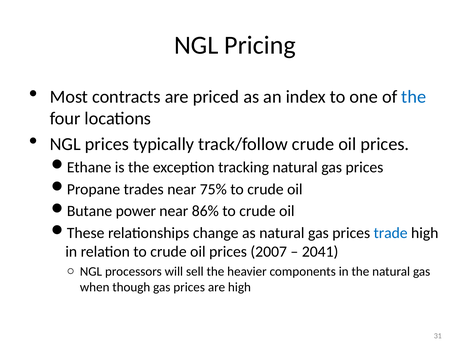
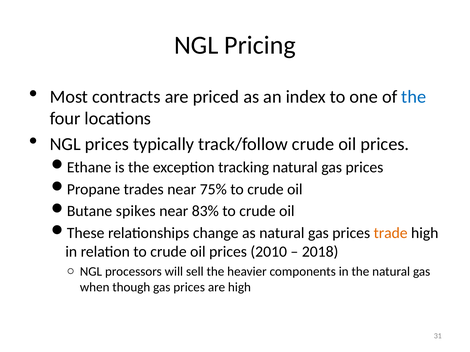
power: power -> spikes
86%: 86% -> 83%
trade colour: blue -> orange
2007: 2007 -> 2010
2041: 2041 -> 2018
